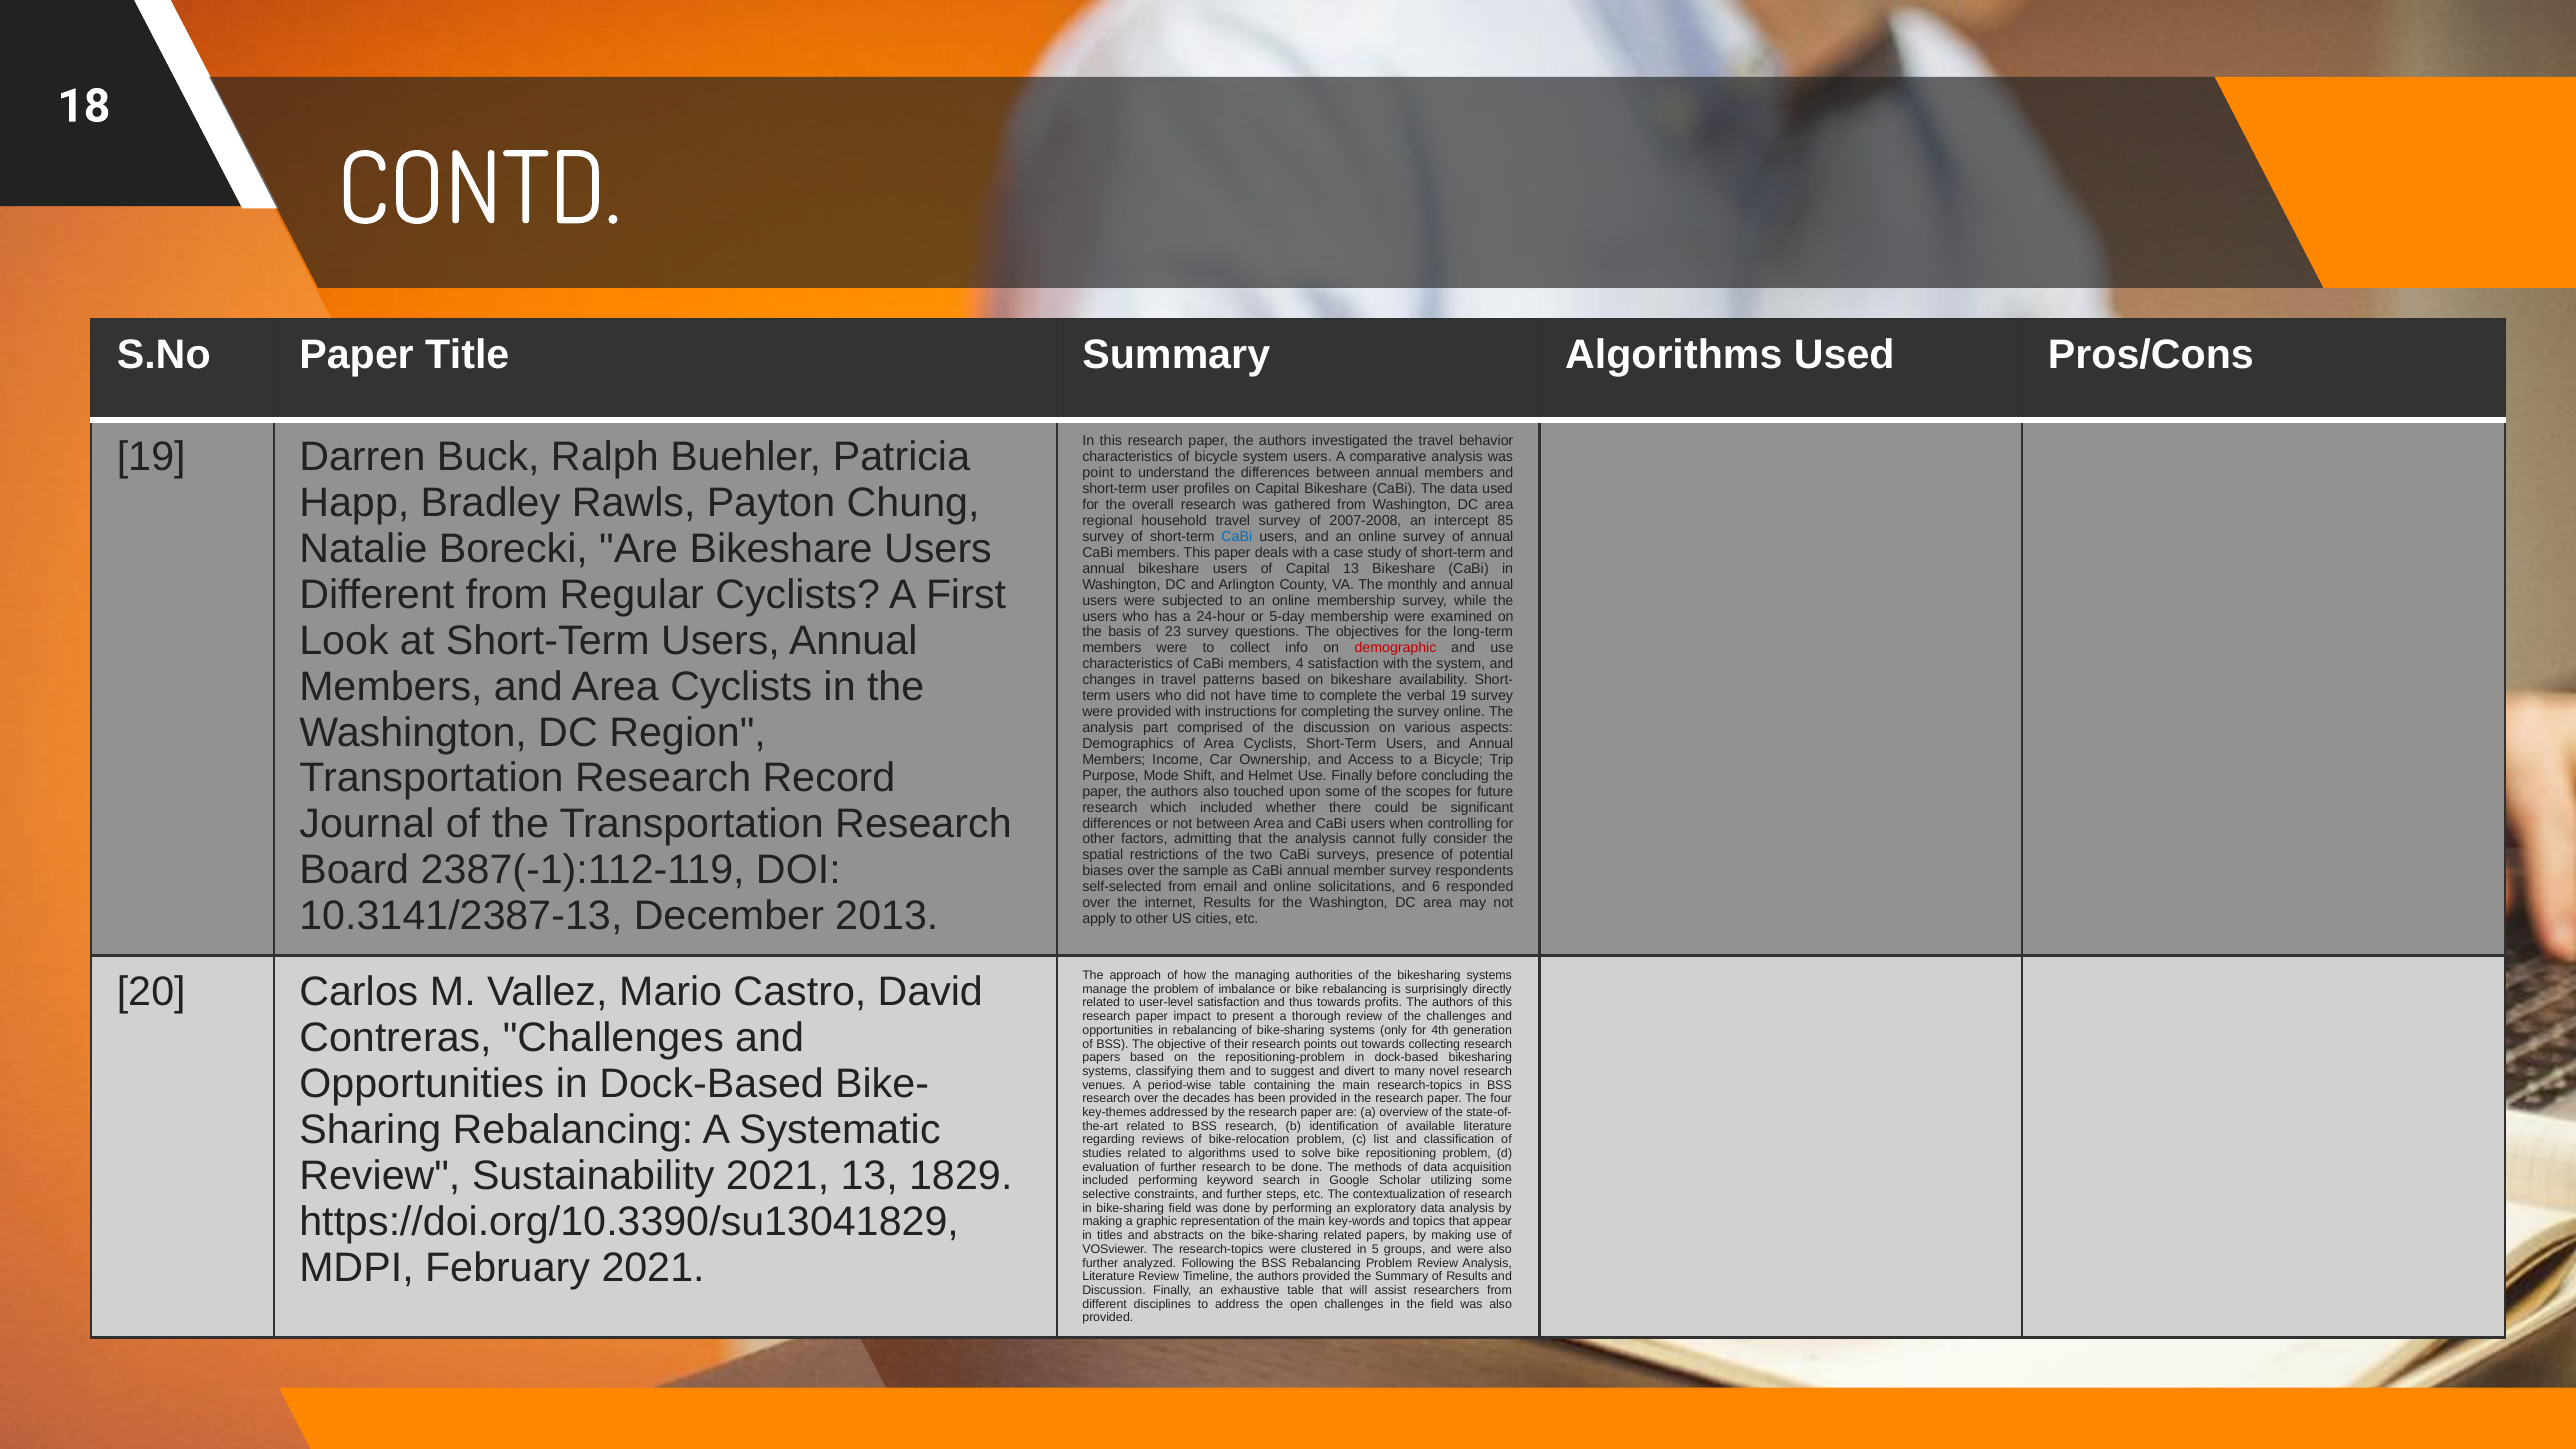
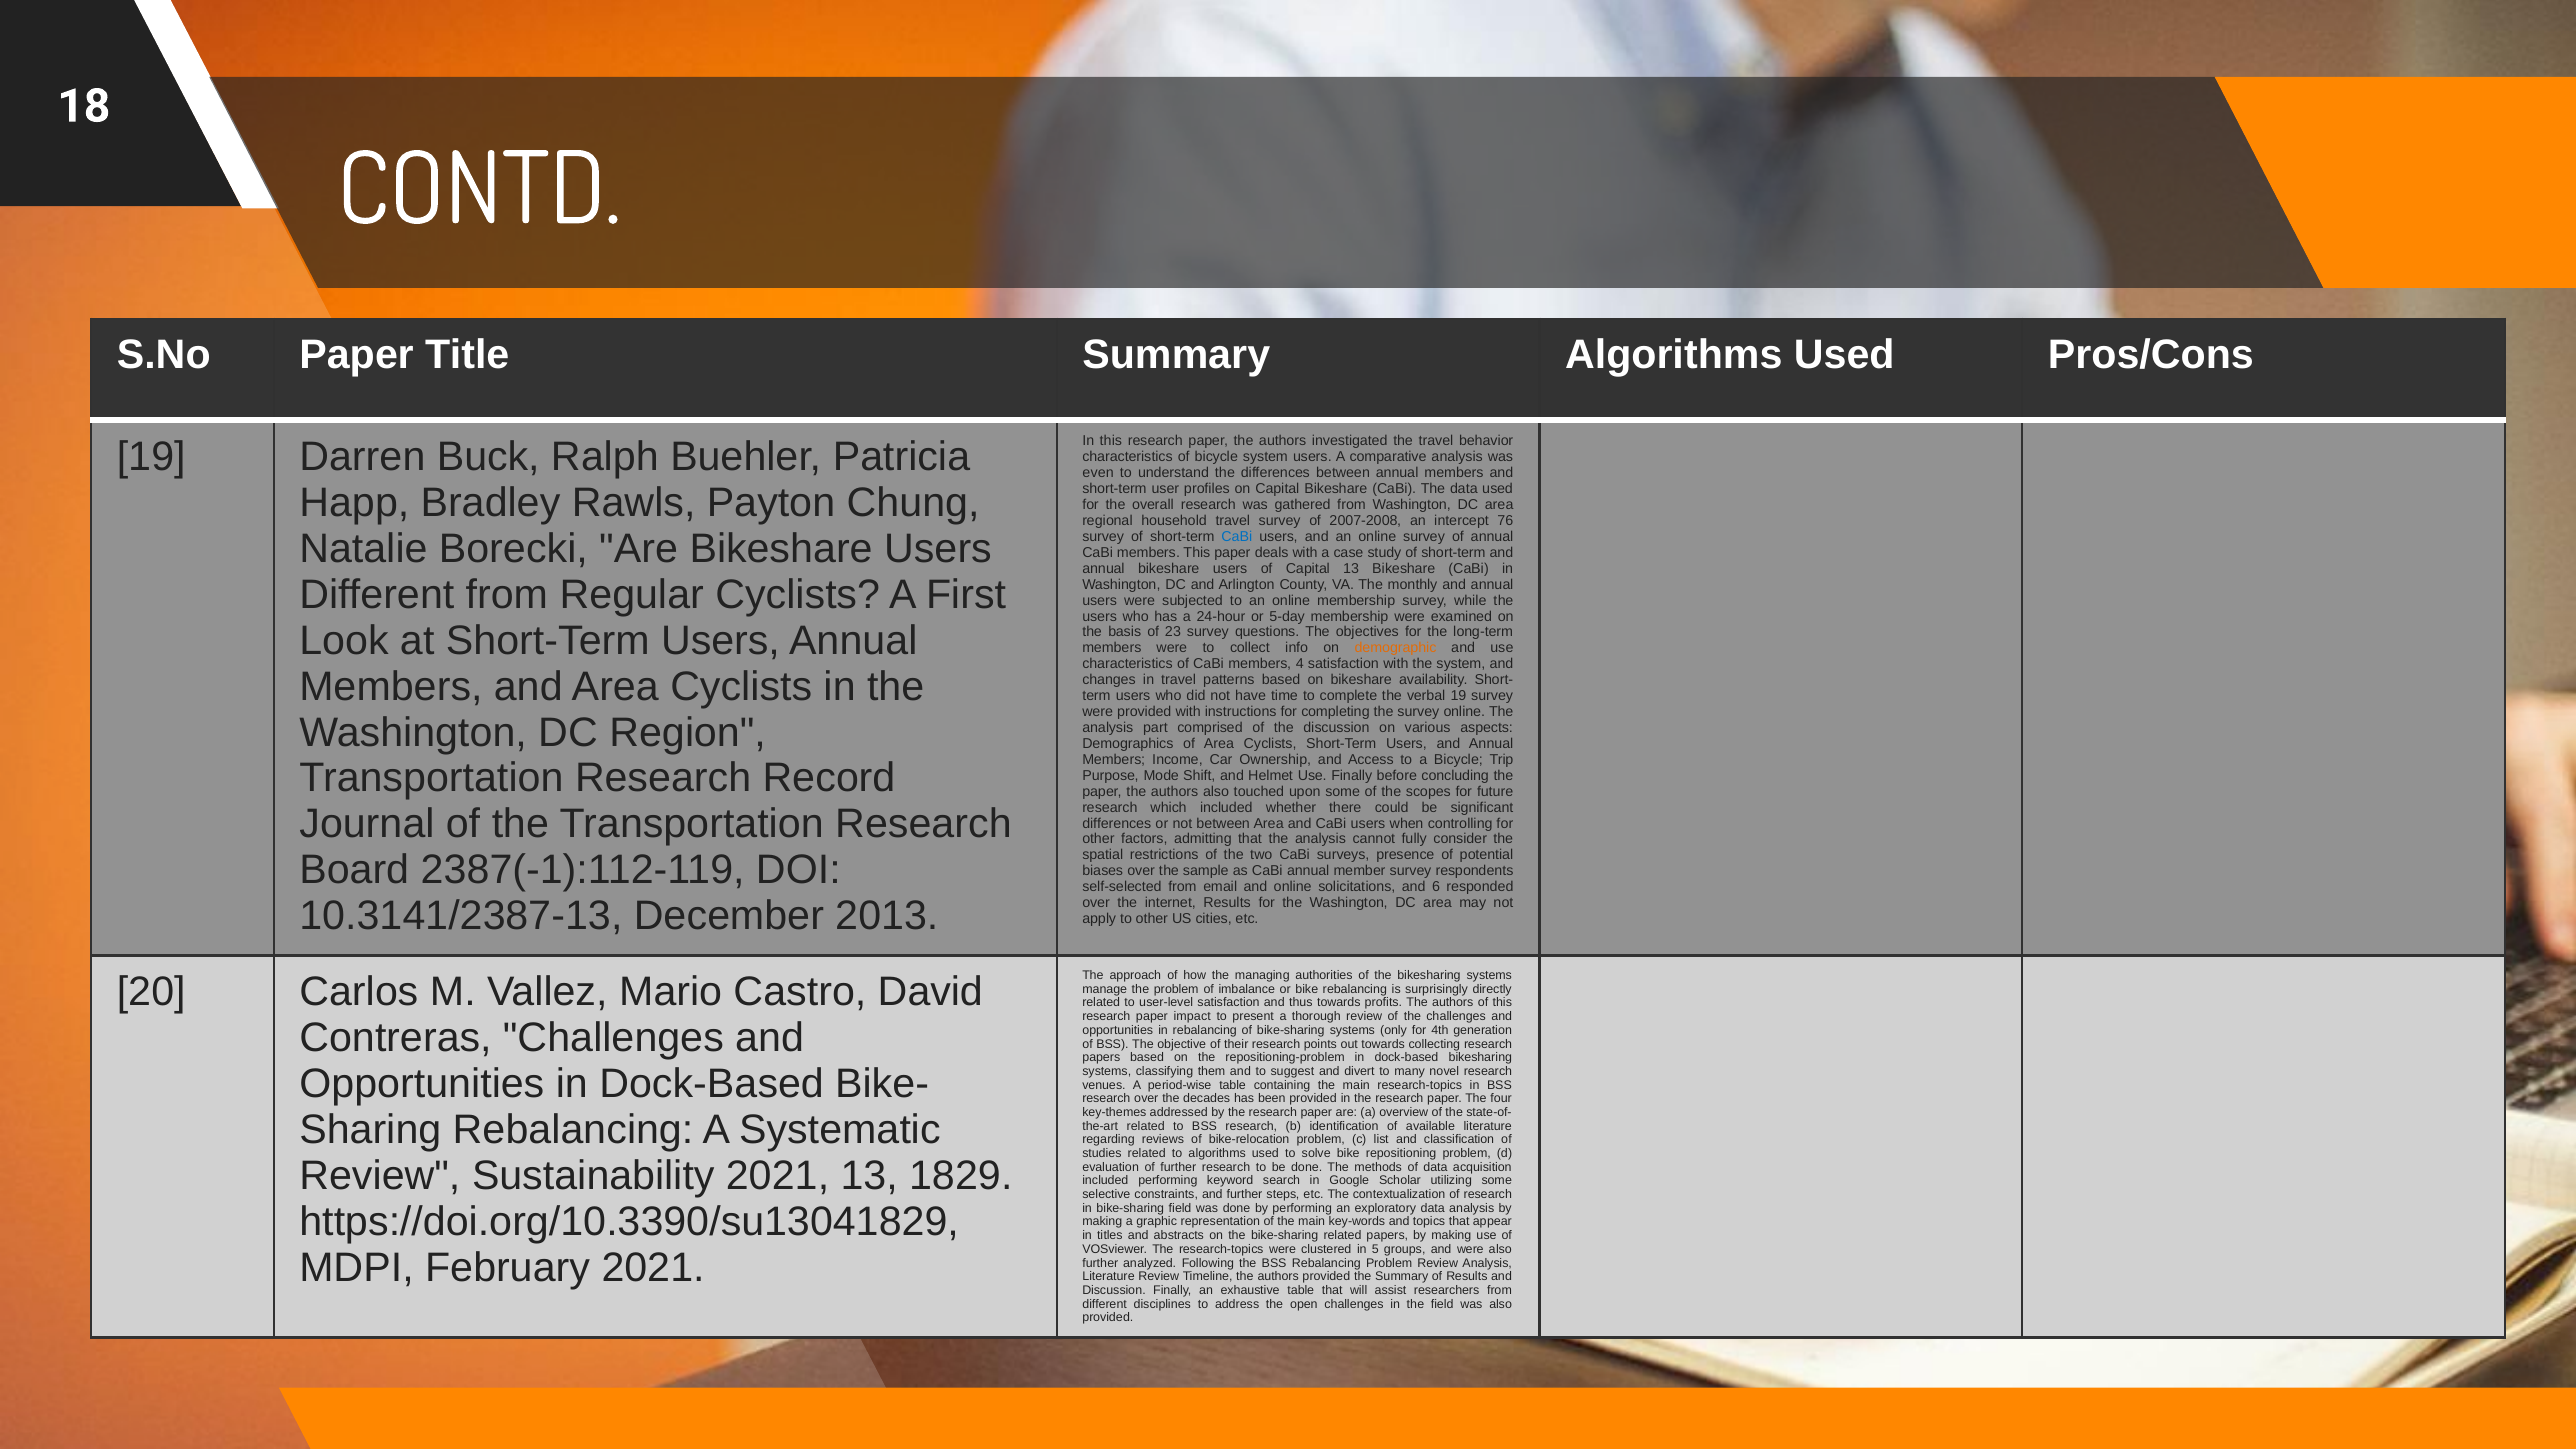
point: point -> even
85: 85 -> 76
demographic colour: red -> orange
